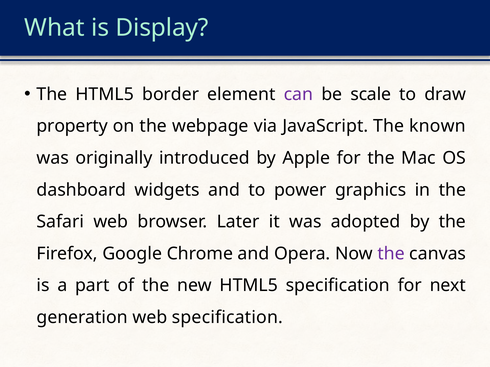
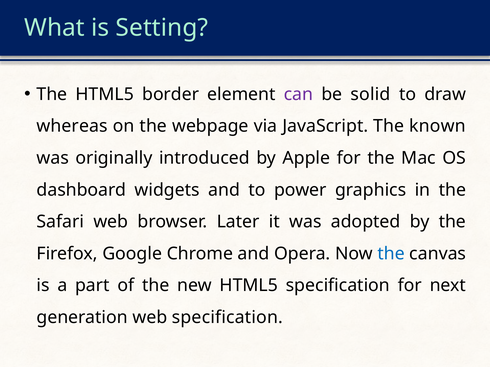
Display: Display -> Setting
scale: scale -> solid
property: property -> whereas
the at (391, 254) colour: purple -> blue
